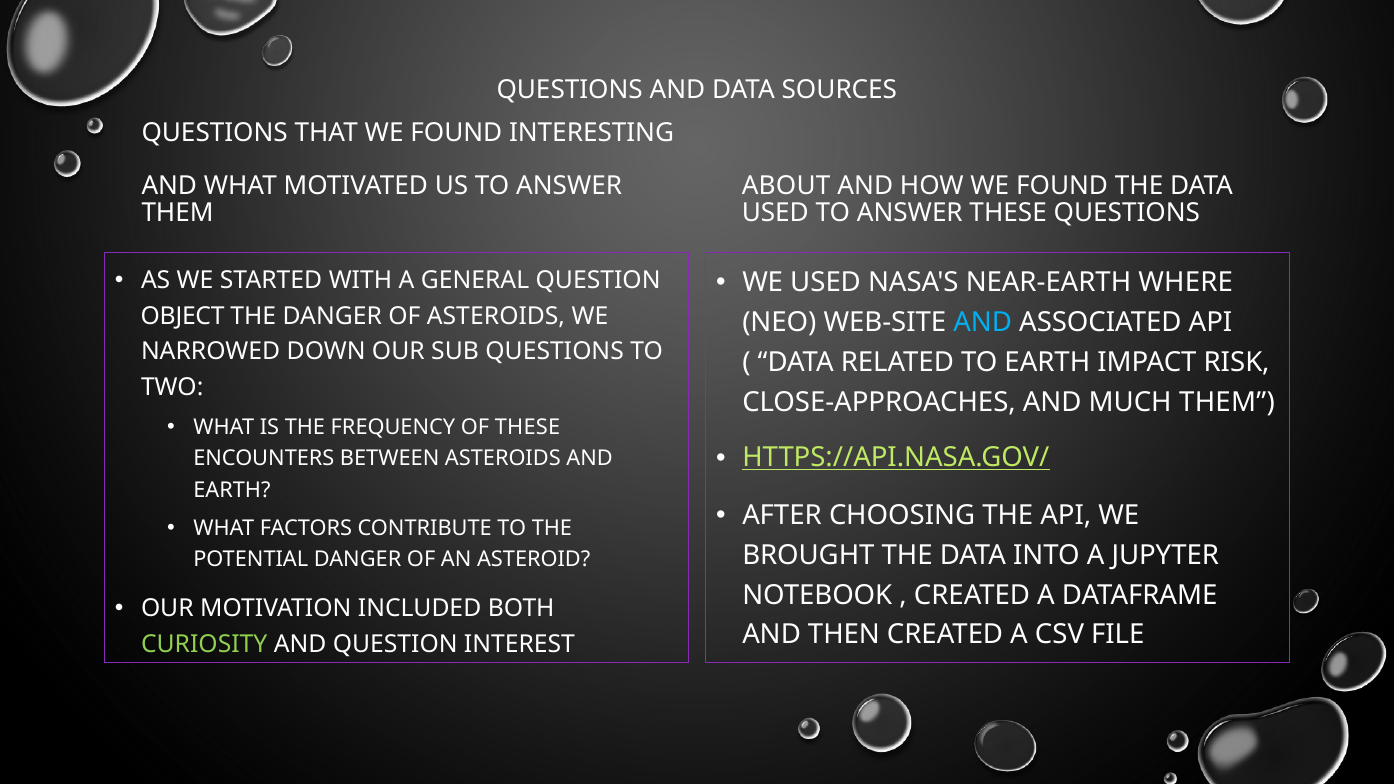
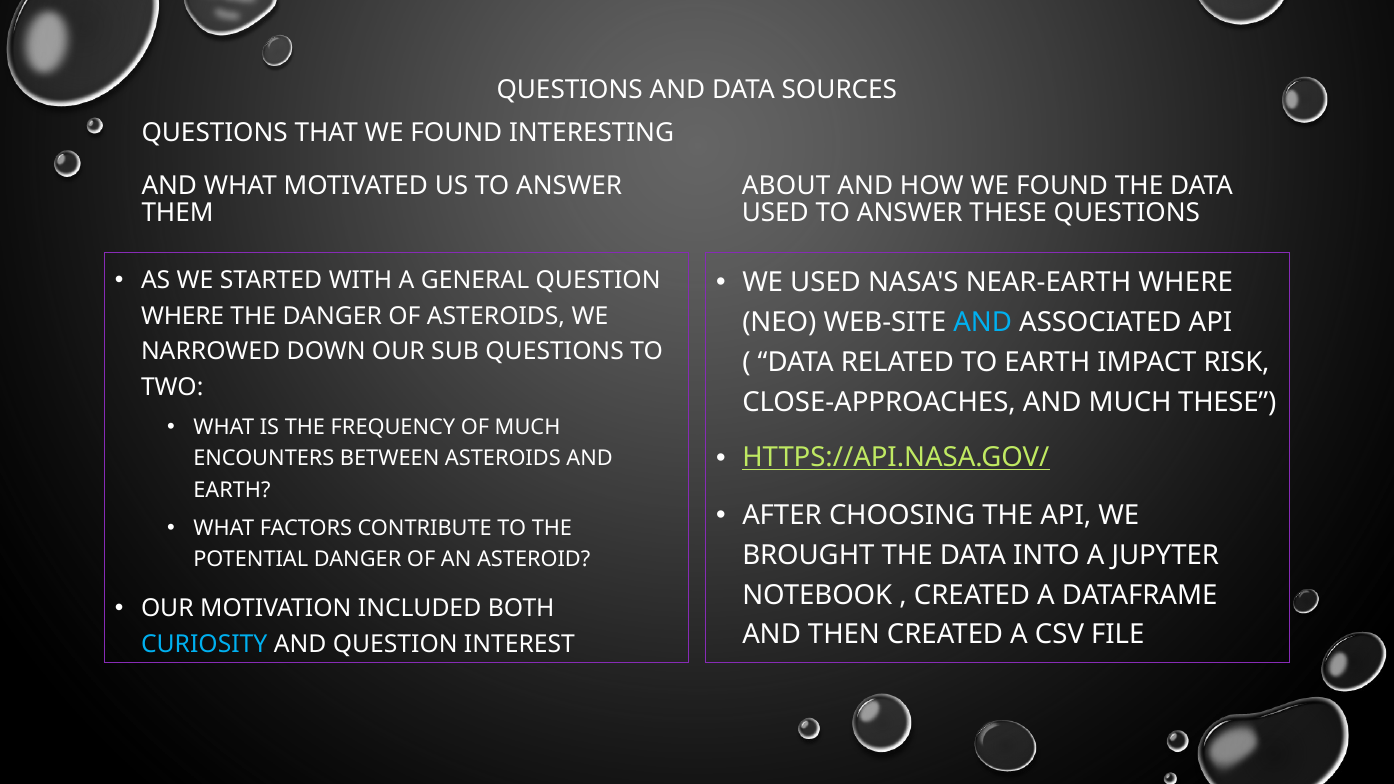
OBJECT at (183, 316): OBJECT -> WHERE
MUCH THEM: THEM -> THESE
OF THESE: THESE -> MUCH
CURIOSITY colour: light green -> light blue
